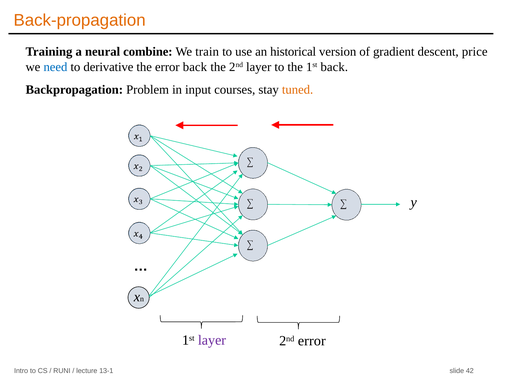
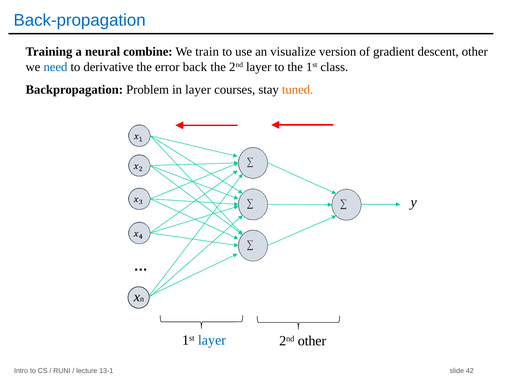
Back-propagation colour: orange -> blue
historical: historical -> visualize
descent price: price -> other
1st back: back -> class
in input: input -> layer
layer at (212, 341) colour: purple -> blue
2nd error: error -> other
